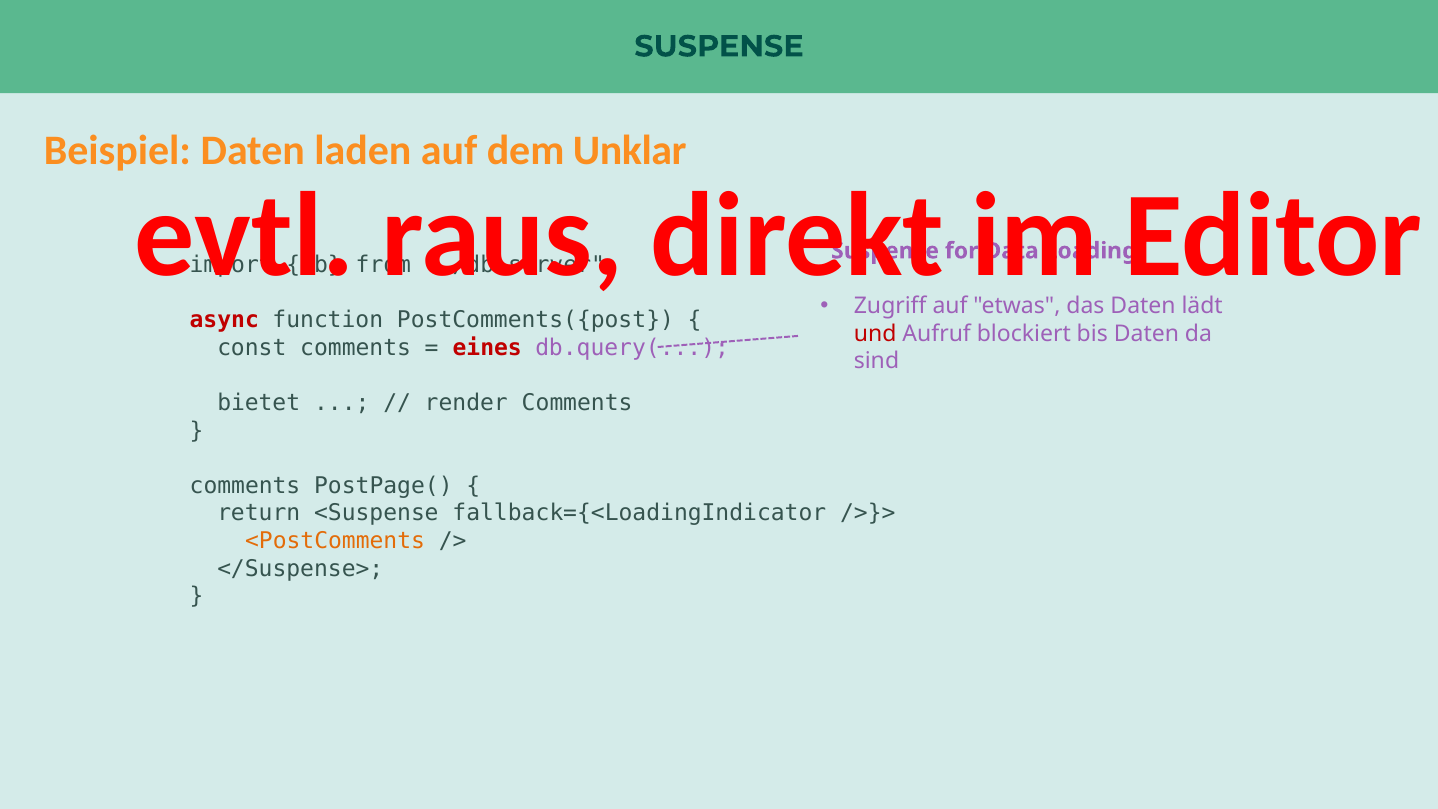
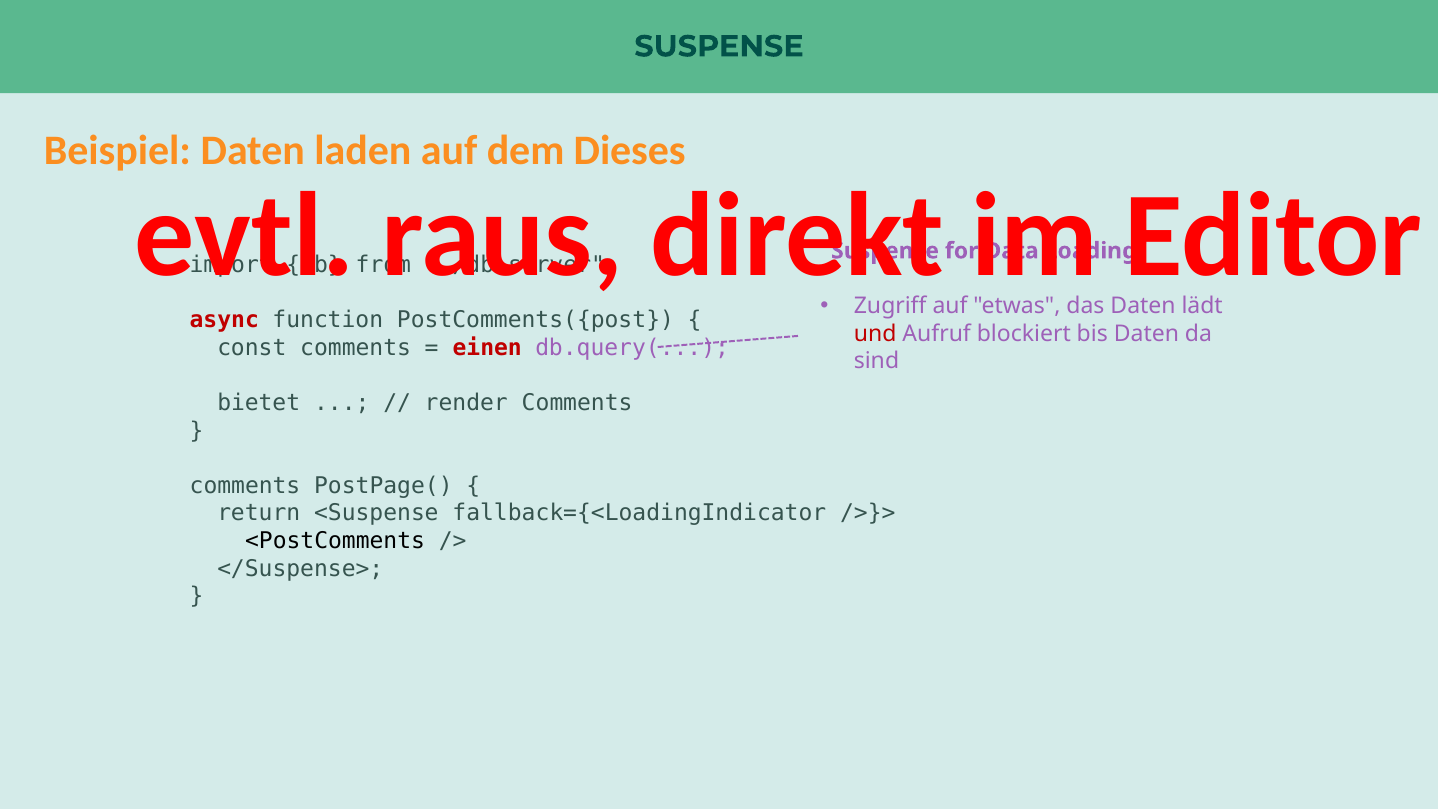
Unklar: Unklar -> Dieses
eines: eines -> einen
<PostComments colour: orange -> black
